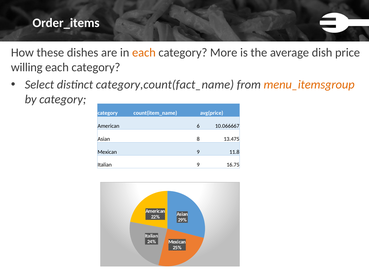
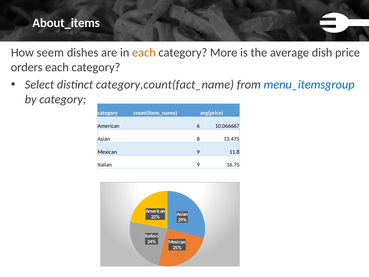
Order_items: Order_items -> About_items
these: these -> seem
willing: willing -> orders
menu_itemsgroup colour: orange -> blue
